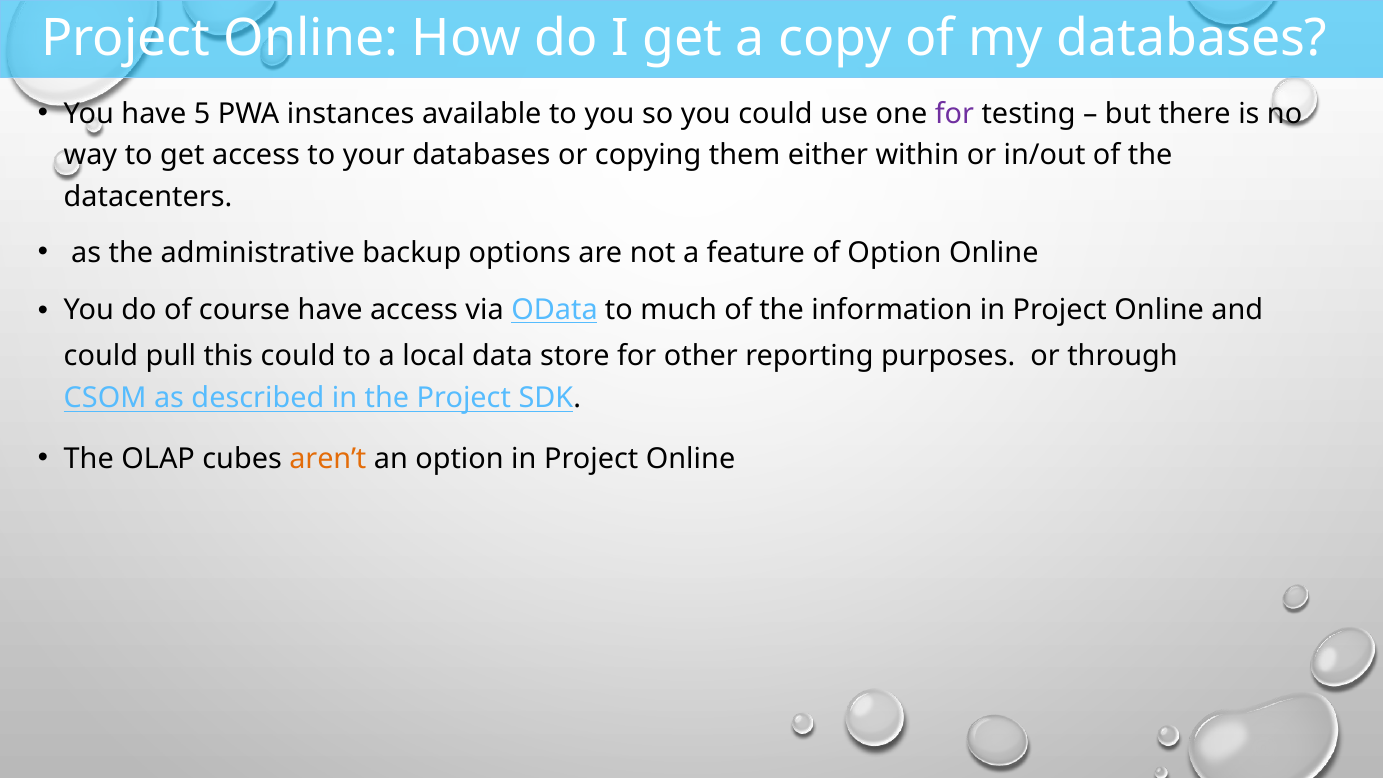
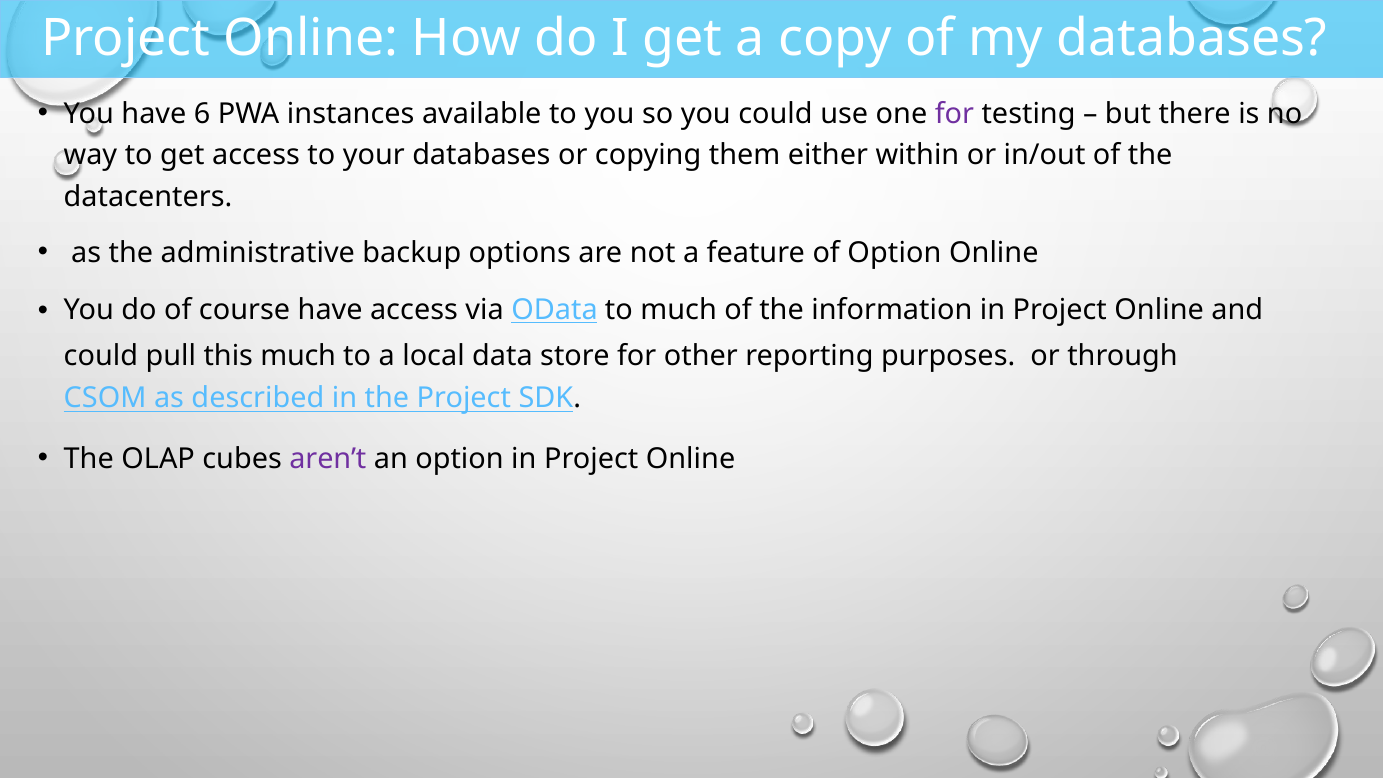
5: 5 -> 6
this could: could -> much
aren’t colour: orange -> purple
